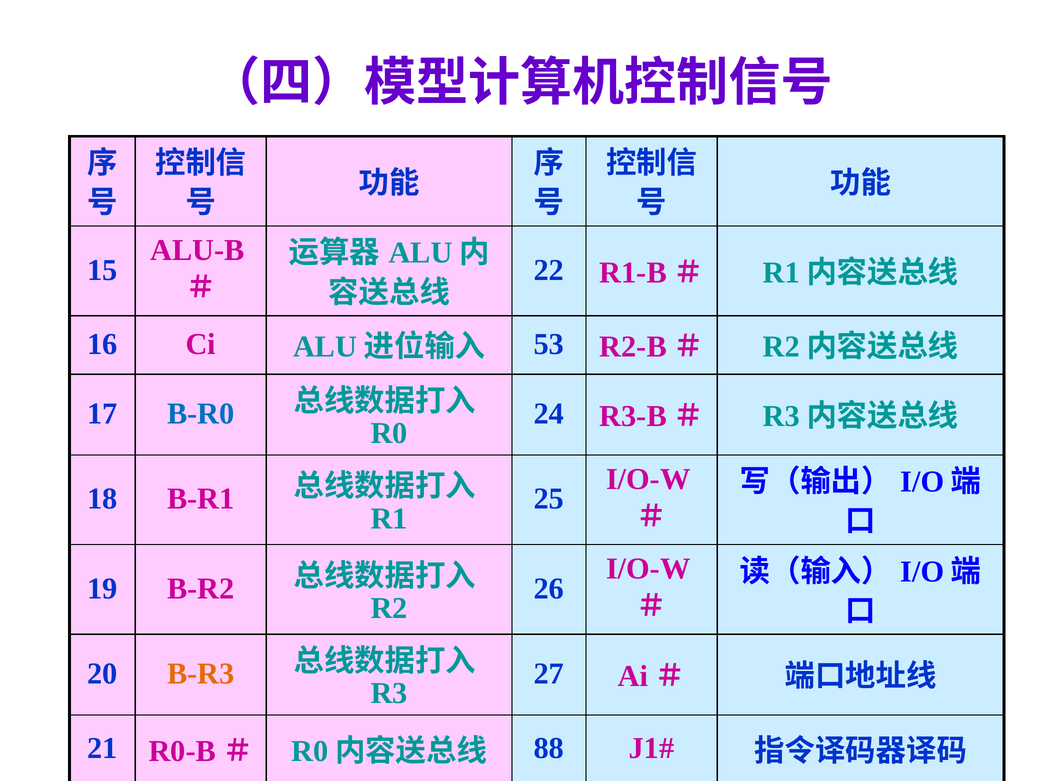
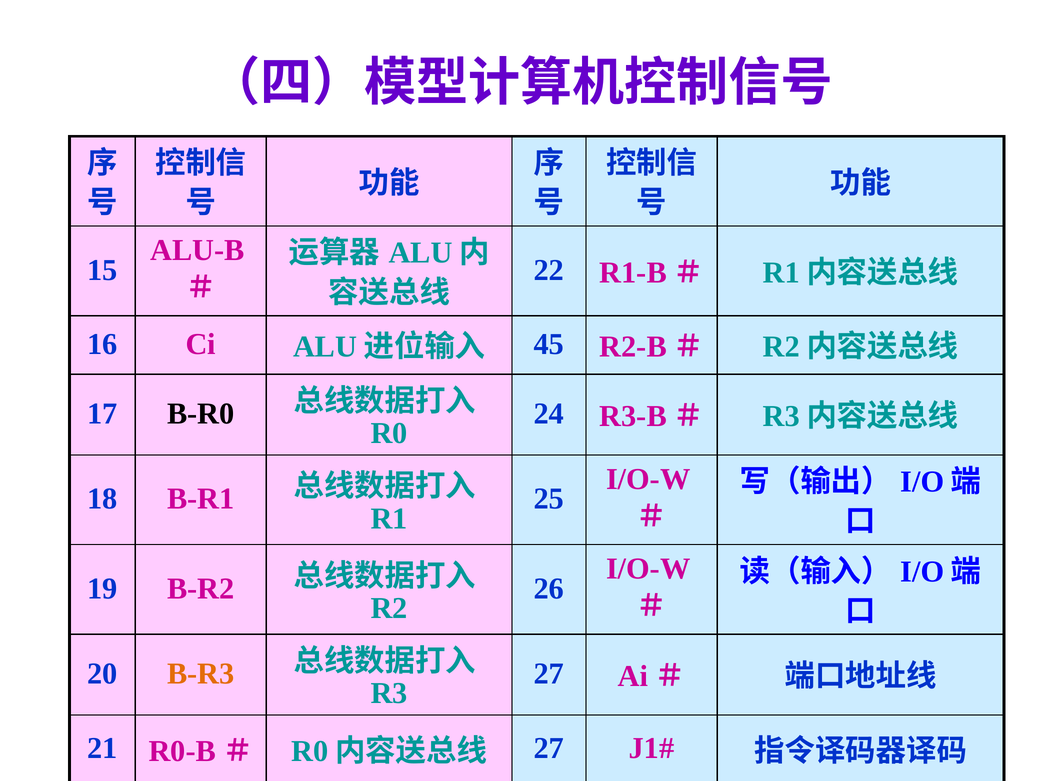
53: 53 -> 45
B-R0 colour: blue -> black
88 at (549, 748): 88 -> 27
